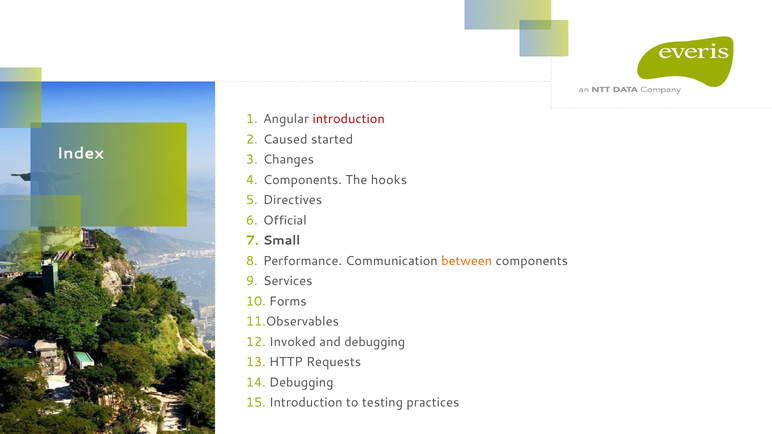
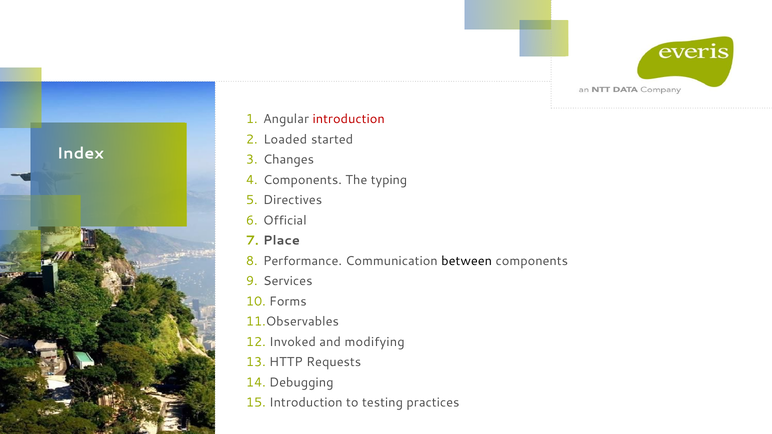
Caused: Caused -> Loaded
hooks: hooks -> typing
Small: Small -> Place
between colour: orange -> black
and debugging: debugging -> modifying
